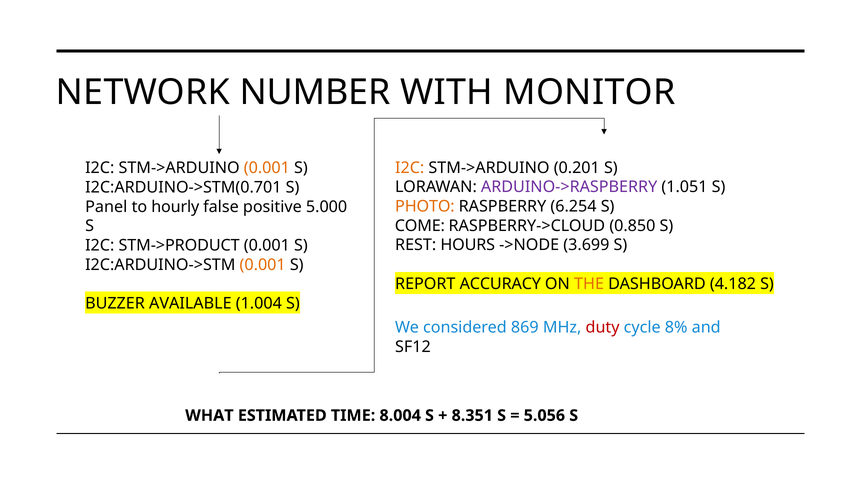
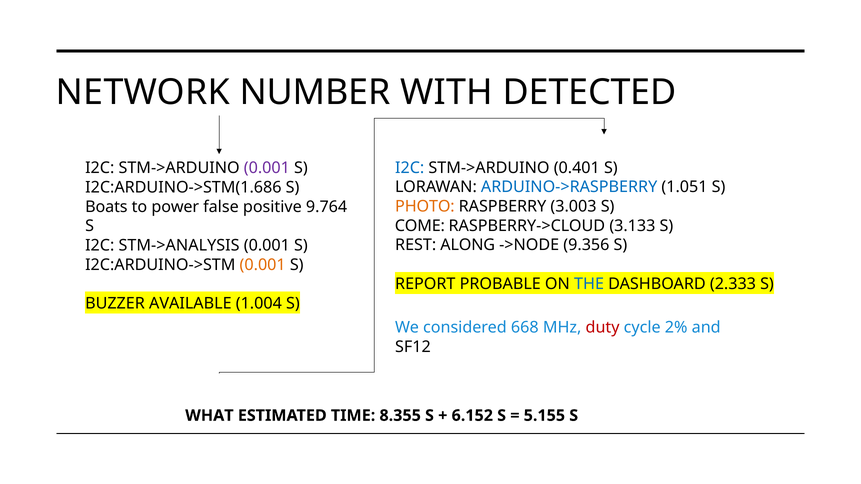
MONITOR: MONITOR -> DETECTED
I2C at (410, 168) colour: orange -> blue
0.201: 0.201 -> 0.401
0.001 at (267, 168) colour: orange -> purple
ARDUINO->RASPBERRY colour: purple -> blue
I2C:ARDUINO->STM(0.701: I2C:ARDUINO->STM(0.701 -> I2C:ARDUINO->STM(1.686
6.254: 6.254 -> 3.003
Panel: Panel -> Boats
hourly: hourly -> power
5.000: 5.000 -> 9.764
0.850: 0.850 -> 3.133
HOURS: HOURS -> ALONG
3.699: 3.699 -> 9.356
STM->PRODUCT: STM->PRODUCT -> STM->ANALYSIS
ACCURACY: ACCURACY -> PROBABLE
THE colour: orange -> blue
4.182: 4.182 -> 2.333
869: 869 -> 668
8%: 8% -> 2%
8.004: 8.004 -> 8.355
8.351: 8.351 -> 6.152
5.056: 5.056 -> 5.155
